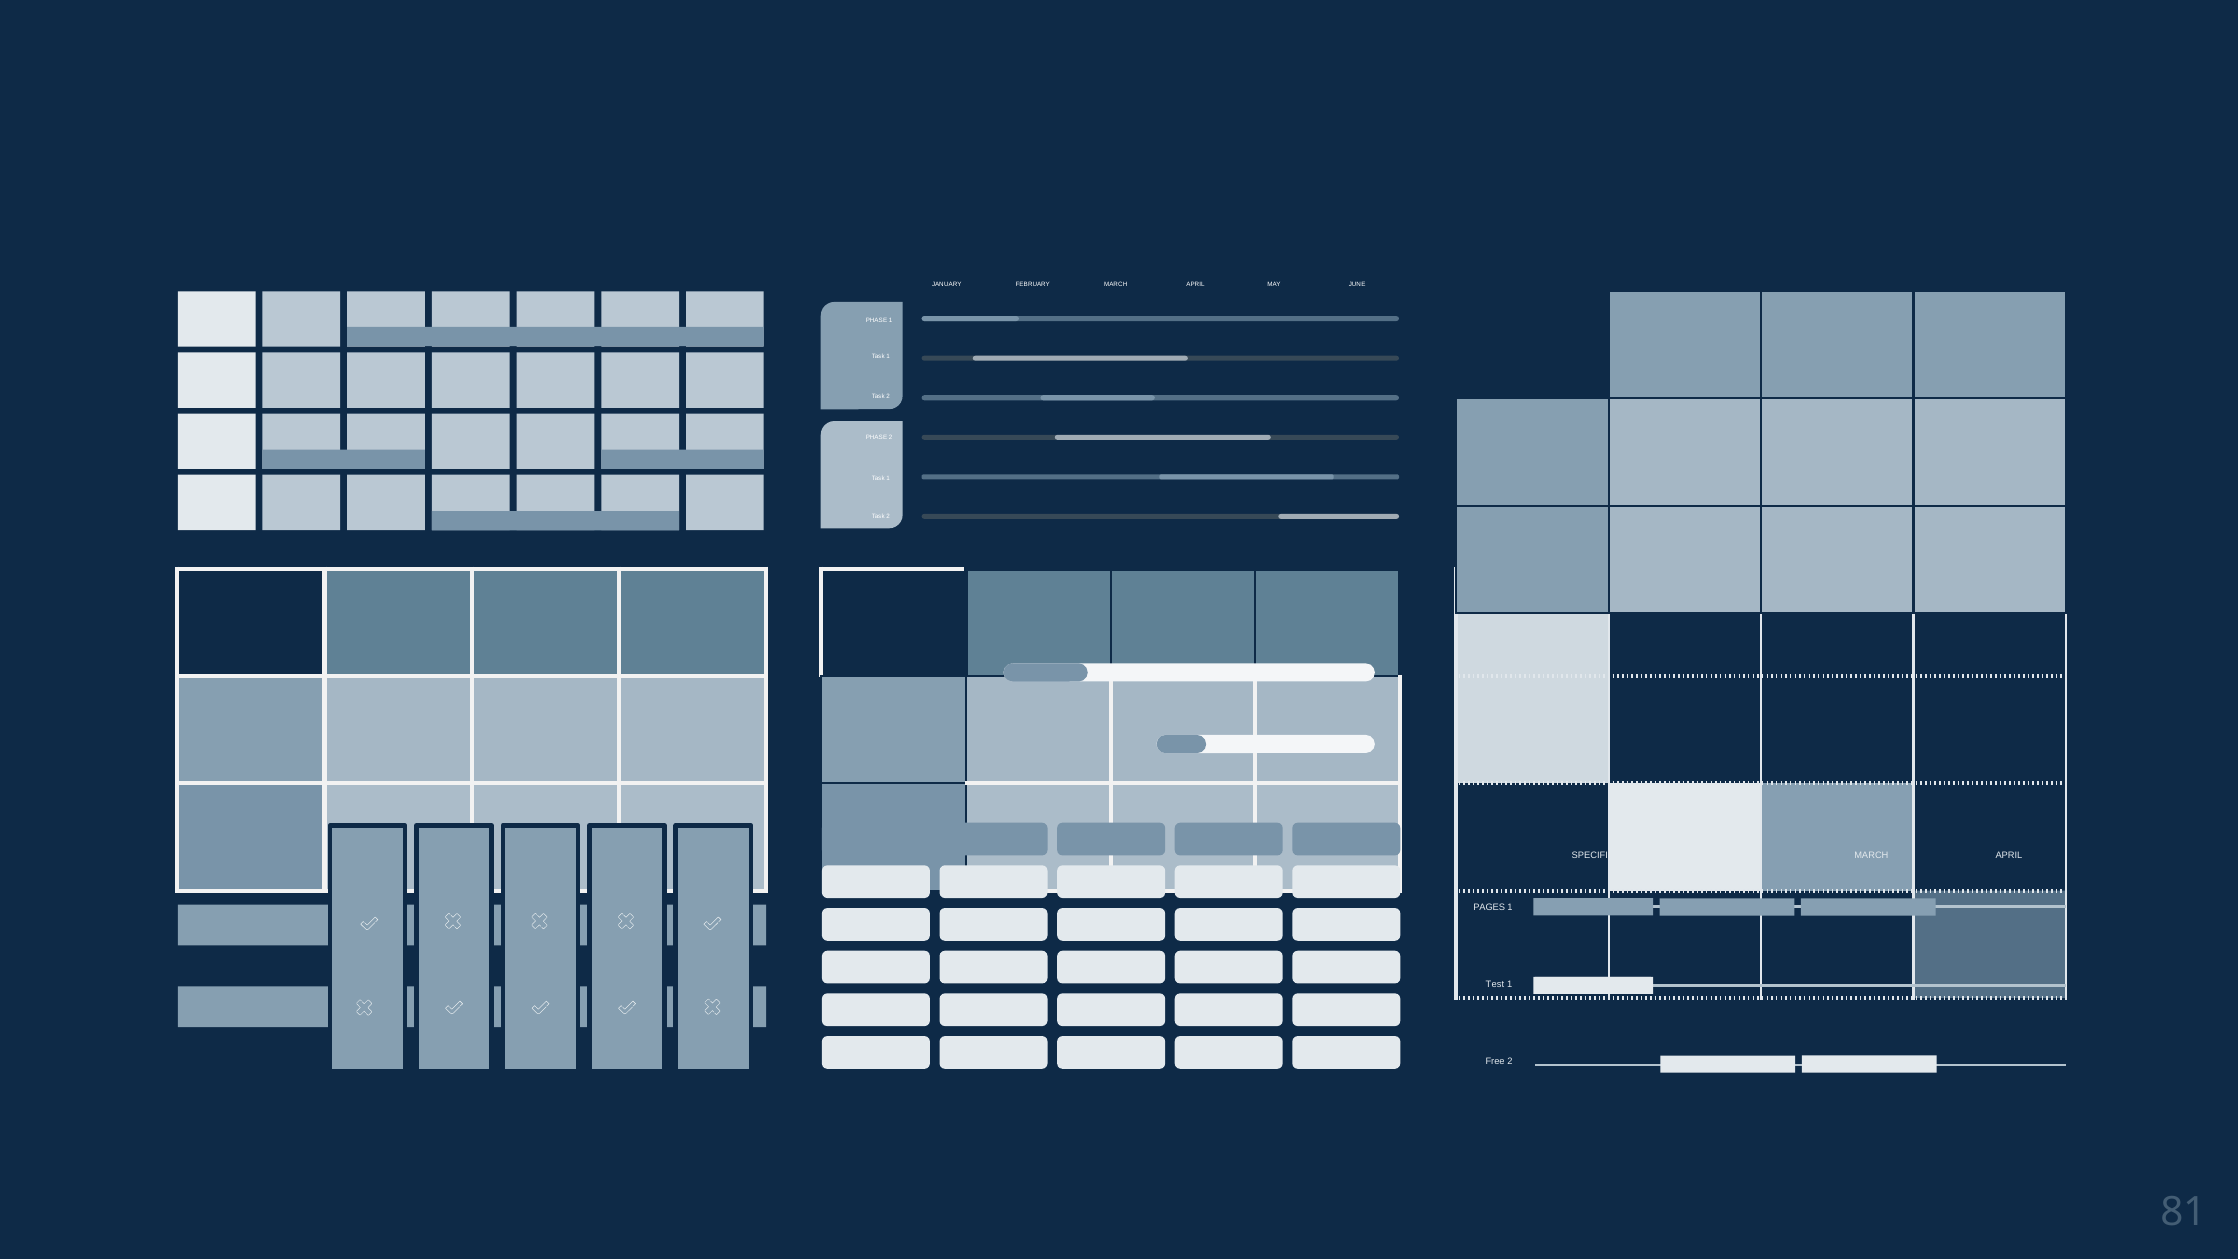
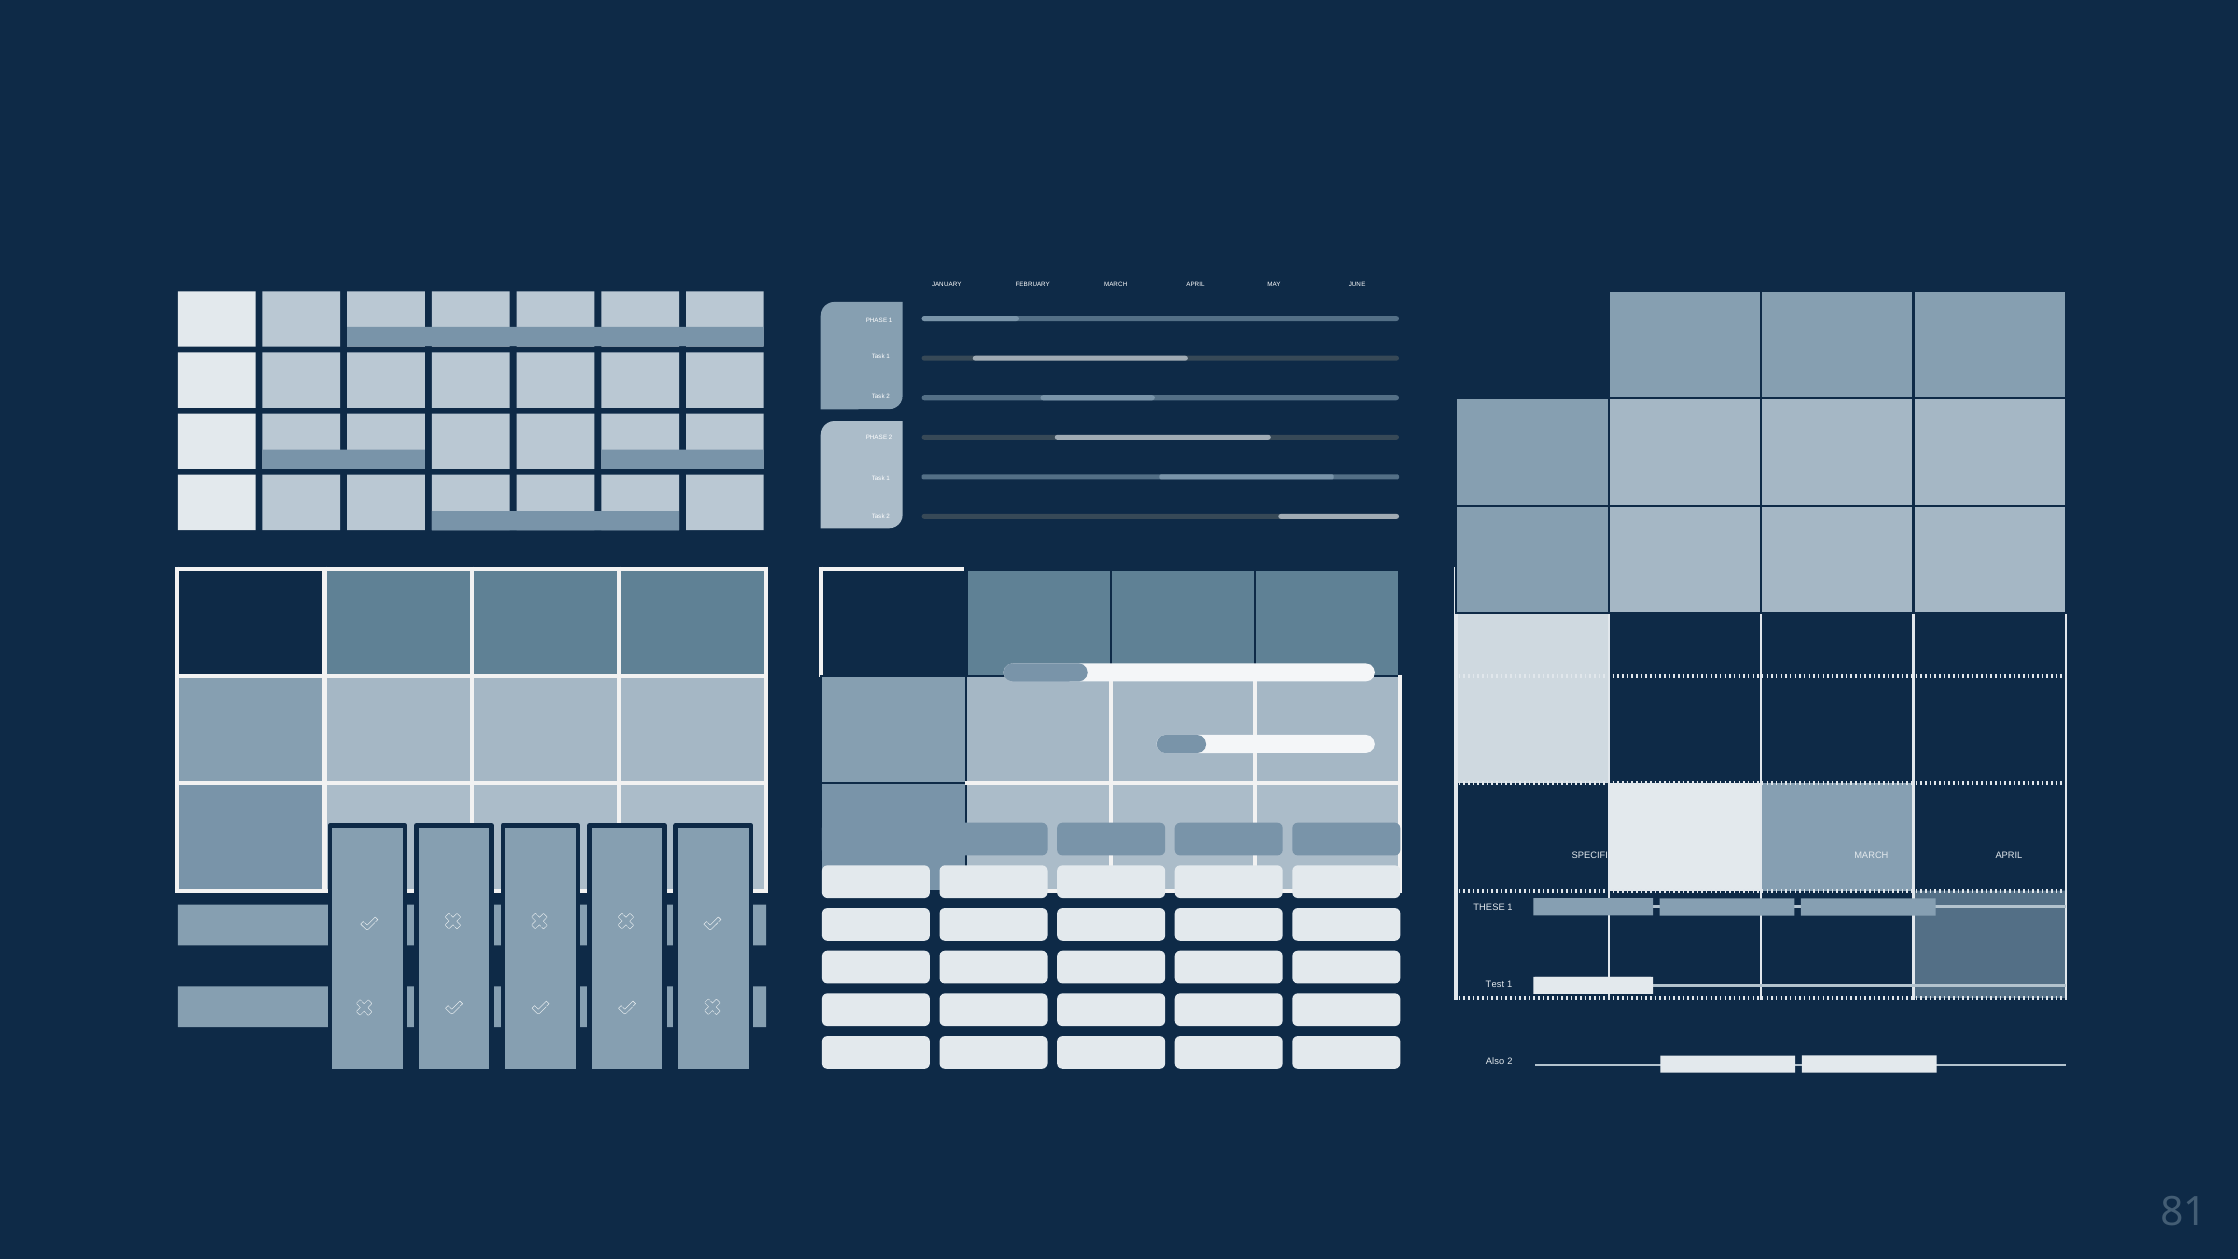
PAGES: PAGES -> THESE
Free: Free -> Also
